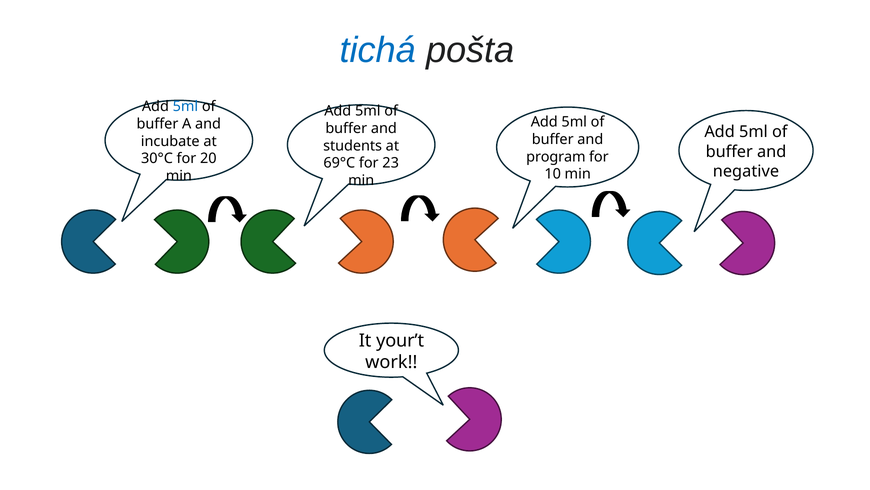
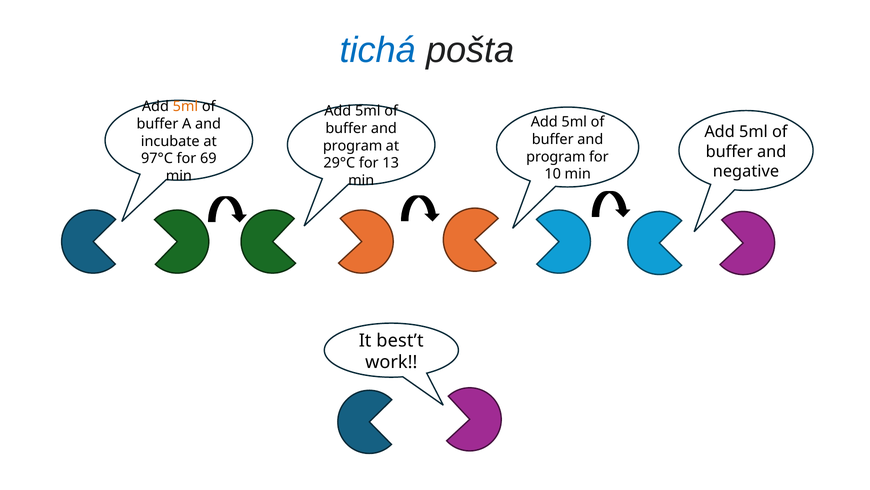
5ml at (185, 106) colour: blue -> orange
students at (353, 146): students -> program
30°C: 30°C -> 97°C
20: 20 -> 69
69°C: 69°C -> 29°C
23: 23 -> 13
your’t: your’t -> best’t
